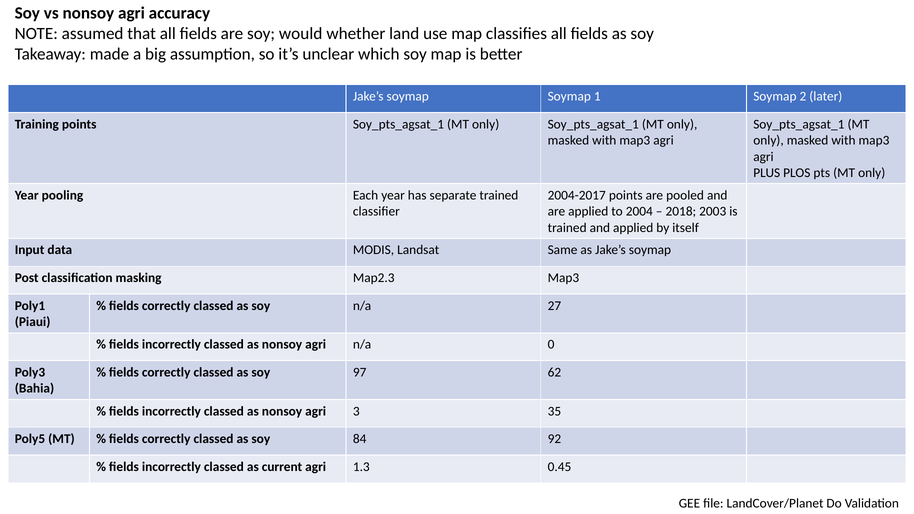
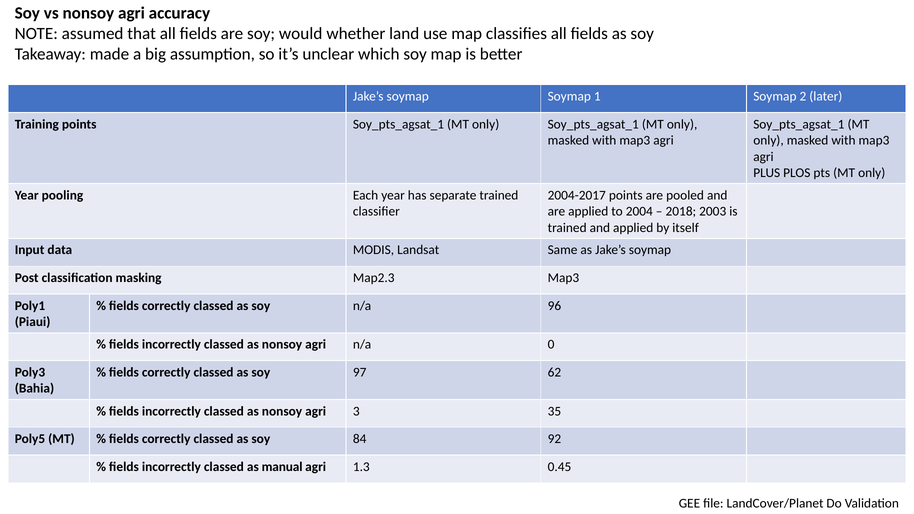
27: 27 -> 96
current: current -> manual
